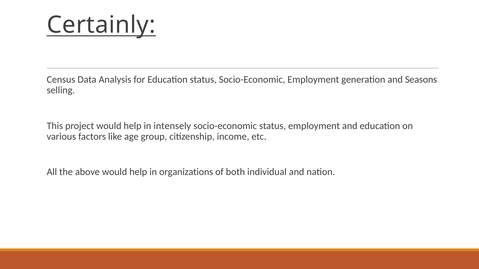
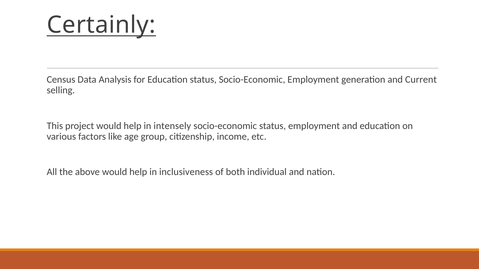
Seasons: Seasons -> Current
organizations: organizations -> inclusiveness
